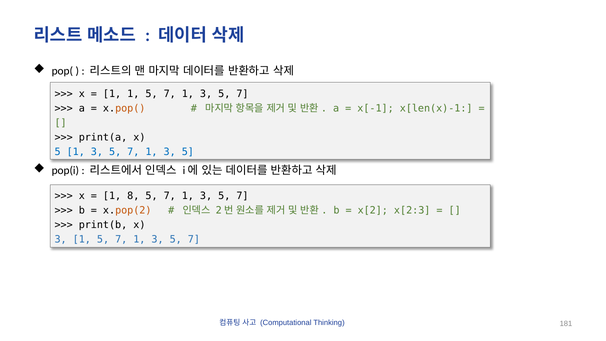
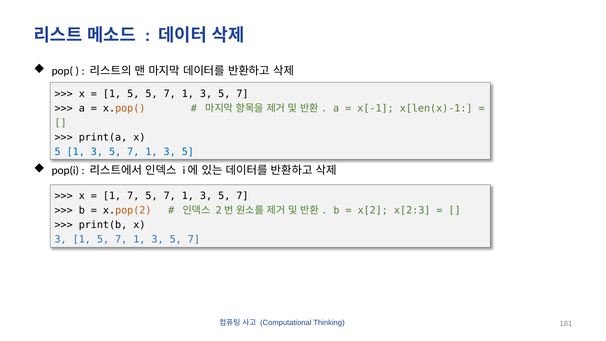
1 at (133, 94): 1 -> 5
1 8: 8 -> 7
